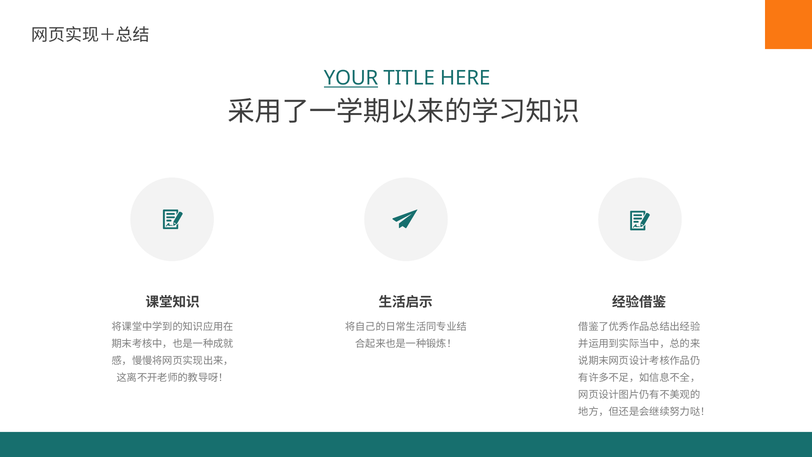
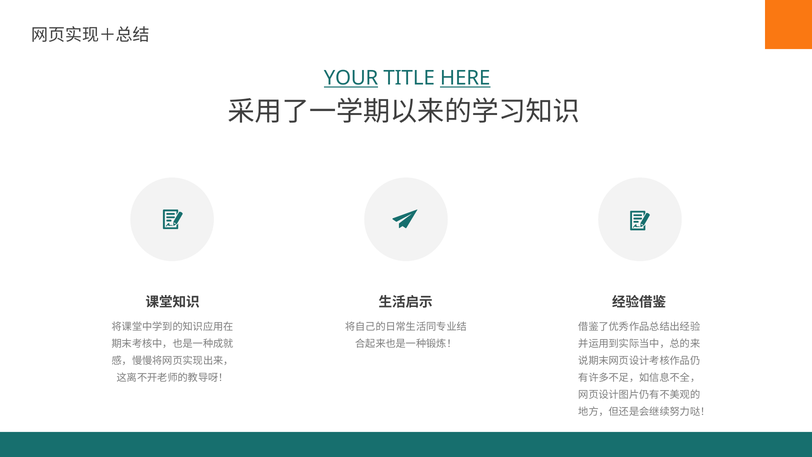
HERE underline: none -> present
